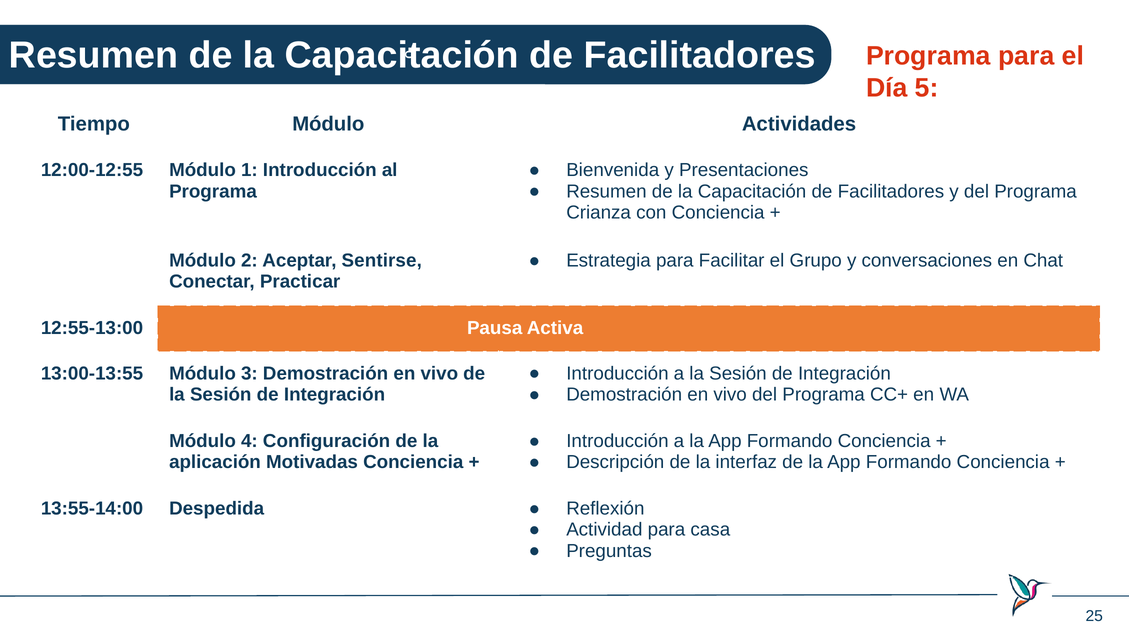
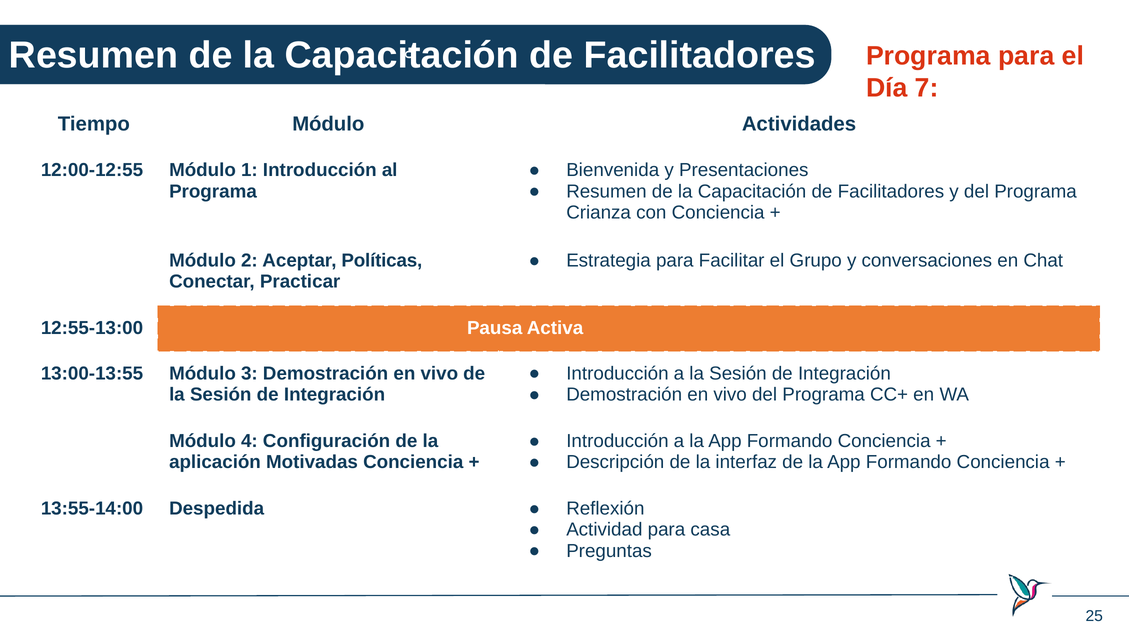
5: 5 -> 7
Sentirse: Sentirse -> Políticas
